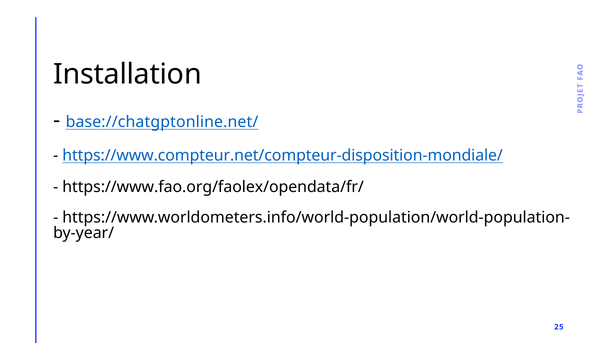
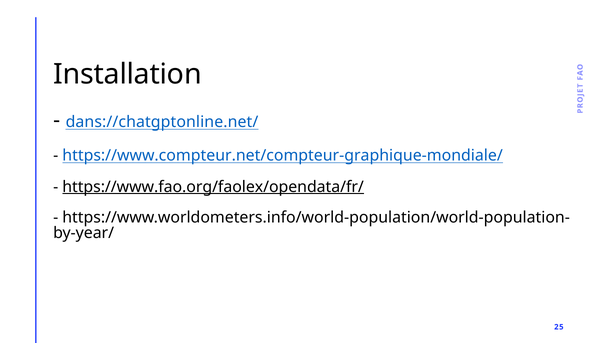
base://chatgptonline.net/: base://chatgptonline.net/ -> dans://chatgptonline.net/
https://www.compteur.net/compteur-disposition-mondiale/: https://www.compteur.net/compteur-disposition-mondiale/ -> https://www.compteur.net/compteur-graphique-mondiale/
https://www.fao.org/faolex/opendata/fr/ underline: none -> present
